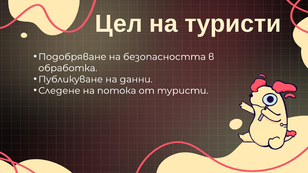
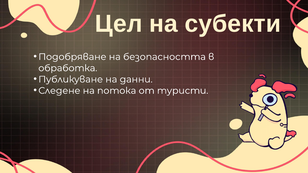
на туристи: туристи -> субекти
